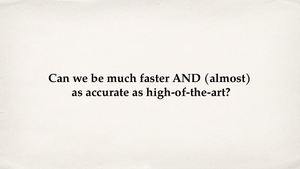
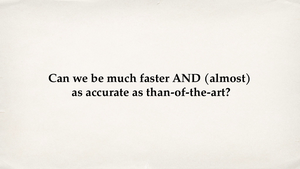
high-of-the-art: high-of-the-art -> than-of-the-art
